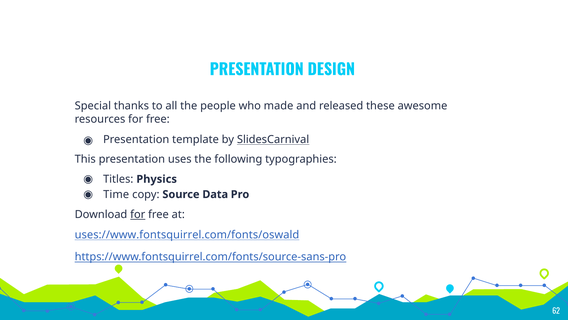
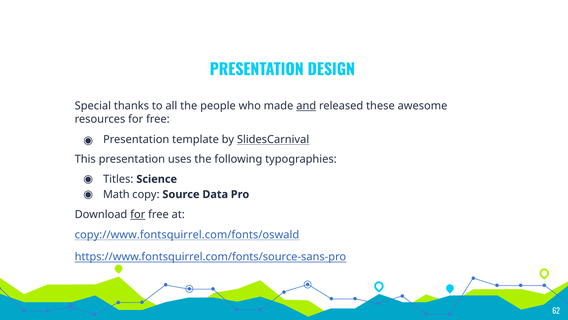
and underline: none -> present
Physics: Physics -> Science
Time: Time -> Math
uses://www.fontsquirrel.com/fonts/oswald: uses://www.fontsquirrel.com/fonts/oswald -> copy://www.fontsquirrel.com/fonts/oswald
